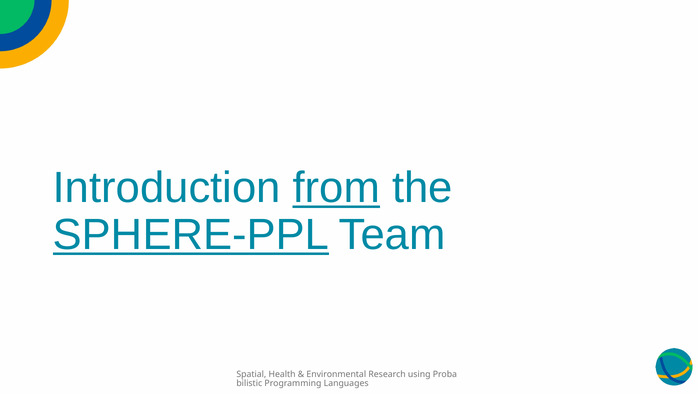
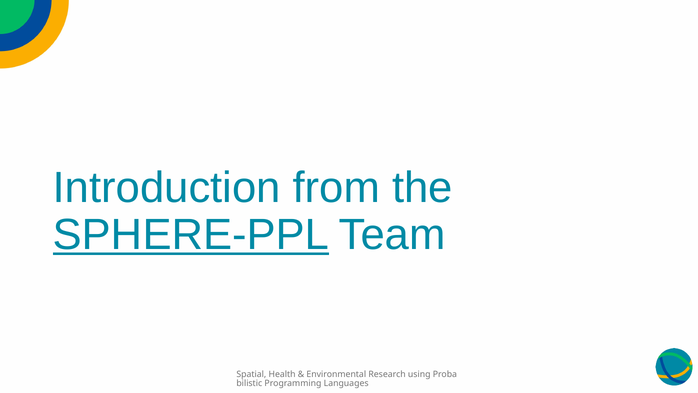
from underline: present -> none
